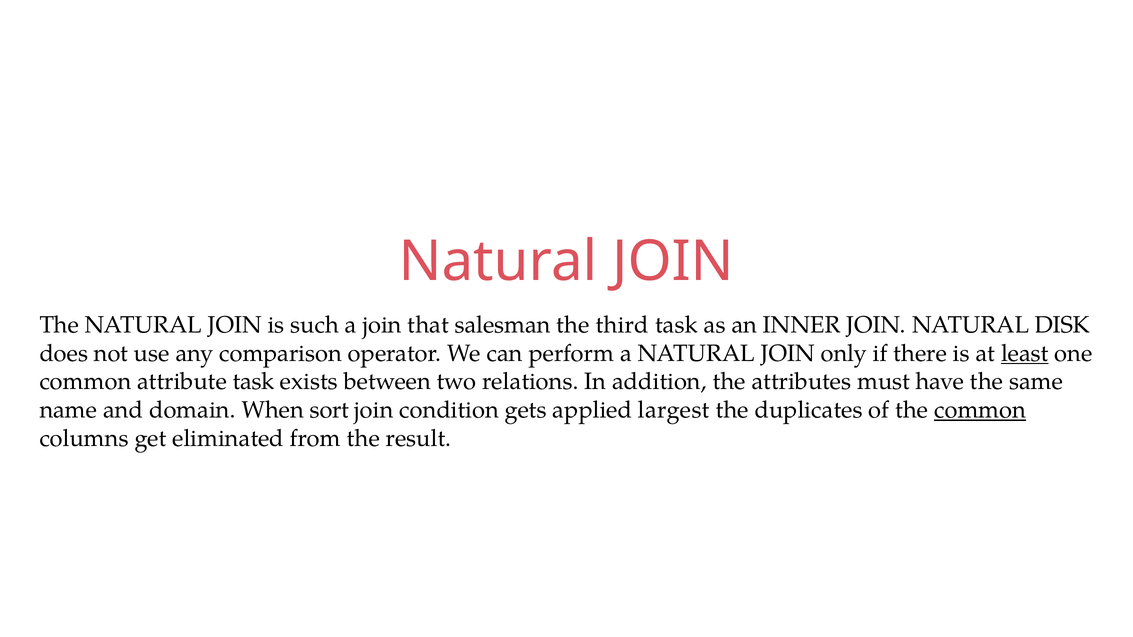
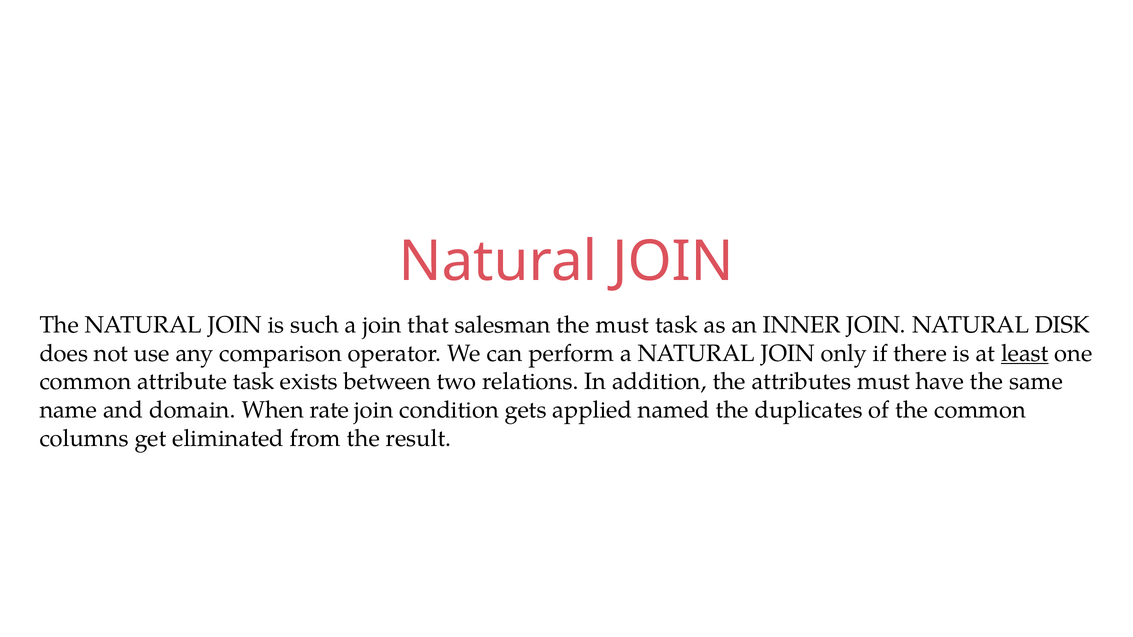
the third: third -> must
sort: sort -> rate
largest: largest -> named
common at (980, 410) underline: present -> none
